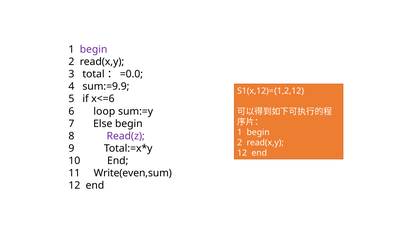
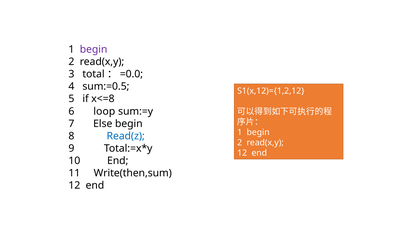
sum:=9.9: sum:=9.9 -> sum:=0.5
x<=6: x<=6 -> x<=8
Read(z colour: purple -> blue
Write(even,sum: Write(even,sum -> Write(then,sum
